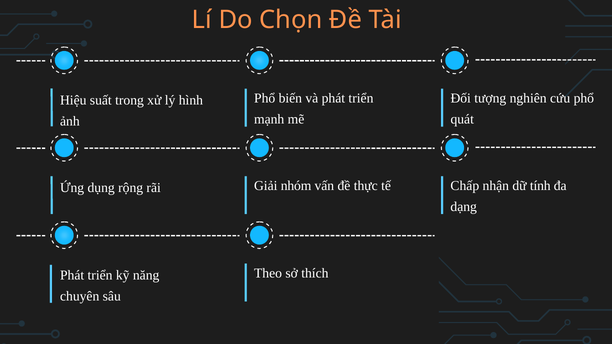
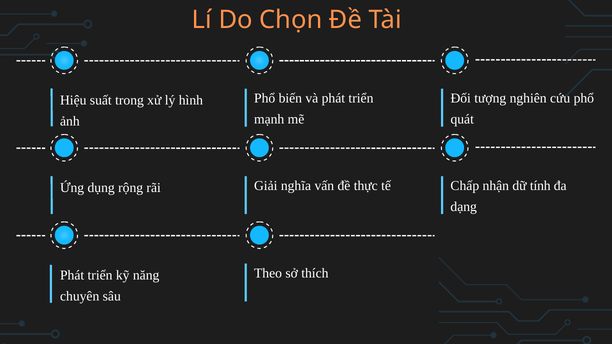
nhóm: nhóm -> nghĩa
